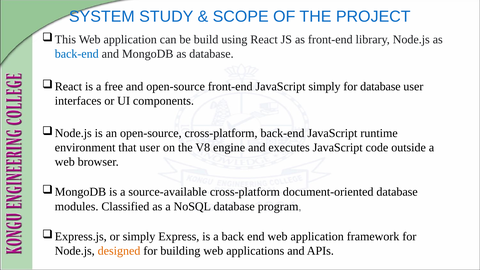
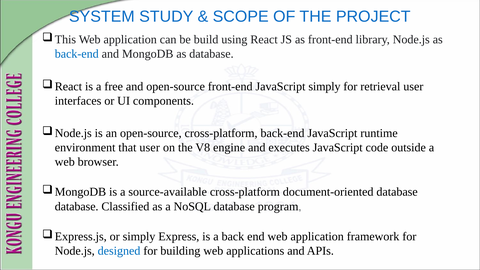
for database: database -> retrieval
modules at (77, 206): modules -> database
designed colour: orange -> blue
